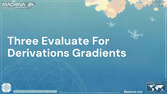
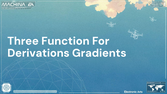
Evaluate: Evaluate -> Function
